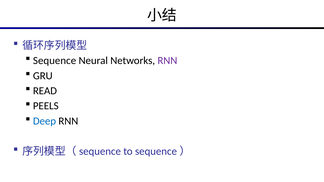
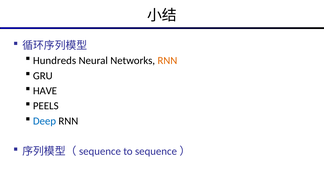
Sequence at (55, 61): Sequence -> Hundreds
RNN at (167, 61) colour: purple -> orange
READ: READ -> HAVE
